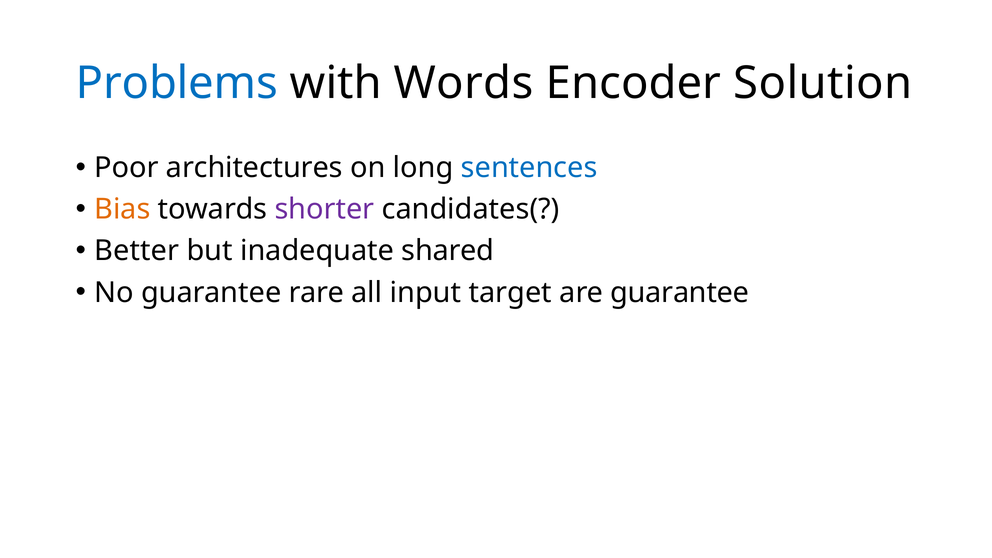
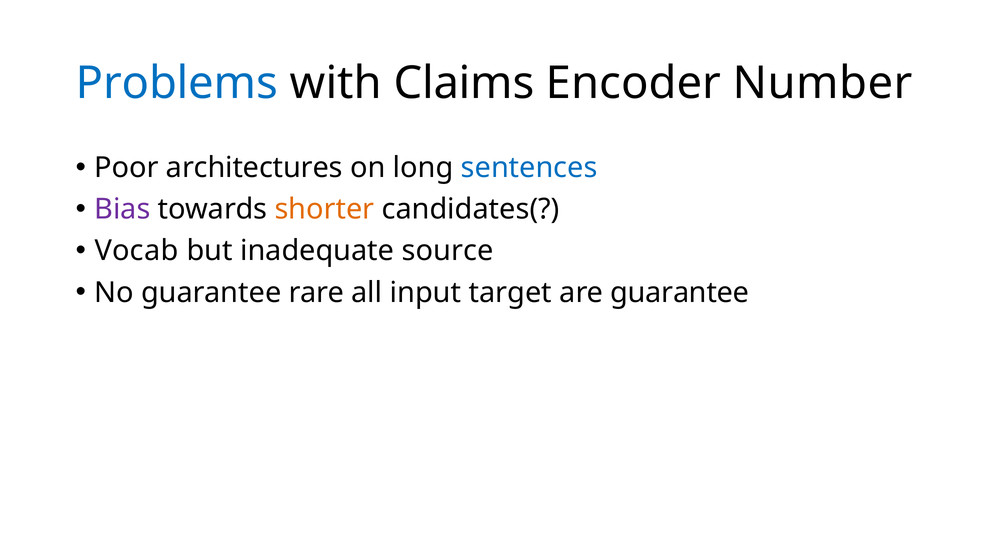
Words: Words -> Claims
Solution: Solution -> Number
Bias colour: orange -> purple
shorter colour: purple -> orange
Better: Better -> Vocab
shared: shared -> source
